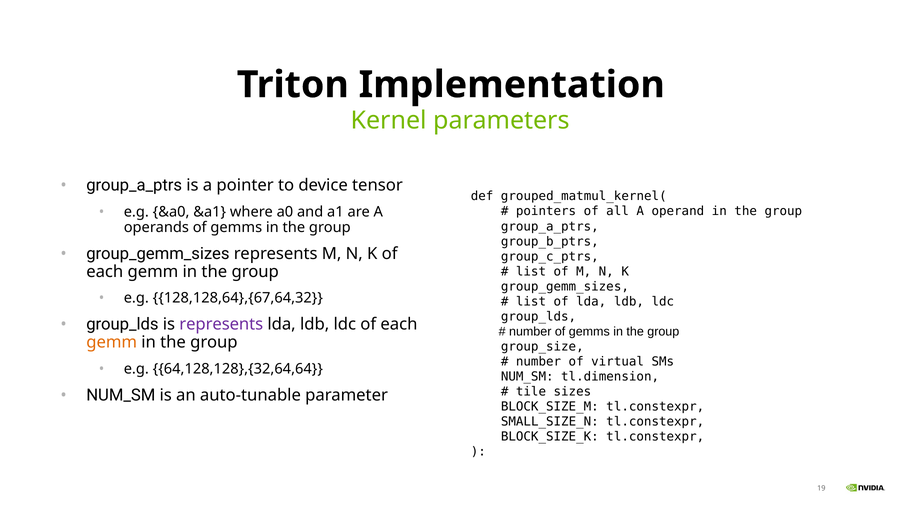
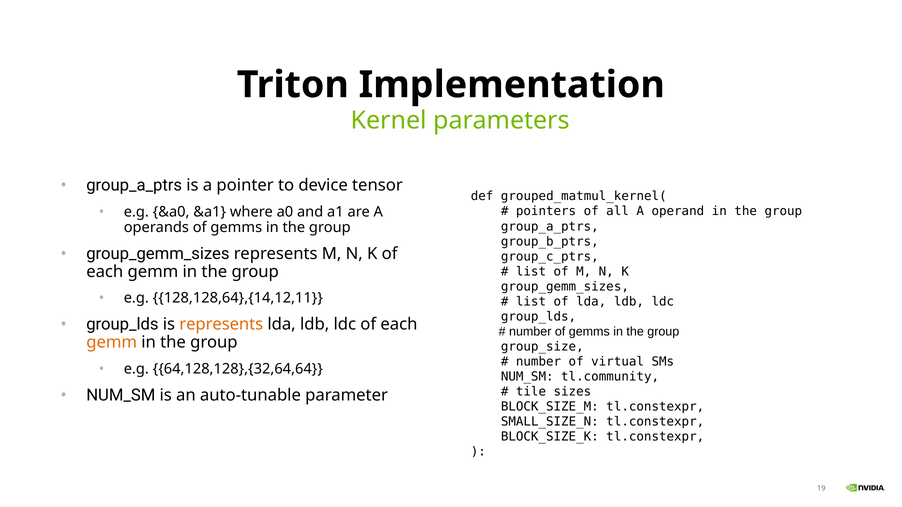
128,128,64},{67,64,32: 128,128,64},{67,64,32 -> 128,128,64},{14,12,11
represents at (221, 325) colour: purple -> orange
tl.dimension: tl.dimension -> tl.community
